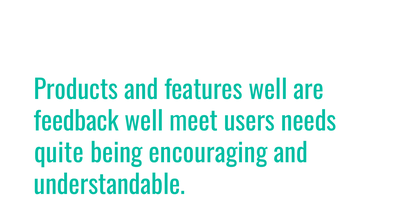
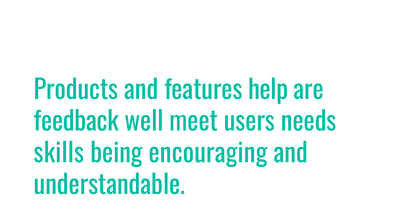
features well: well -> help
quite: quite -> skills
